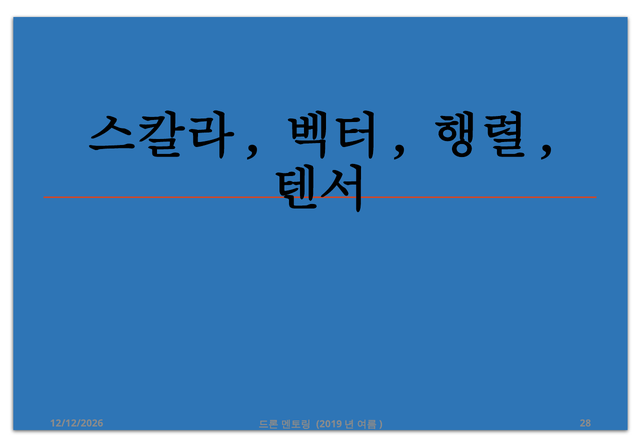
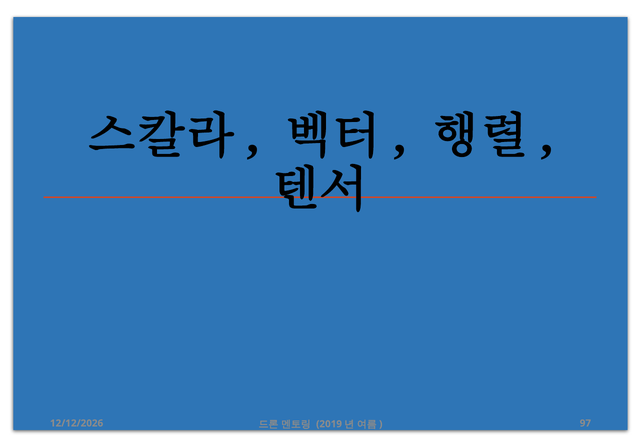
28: 28 -> 97
